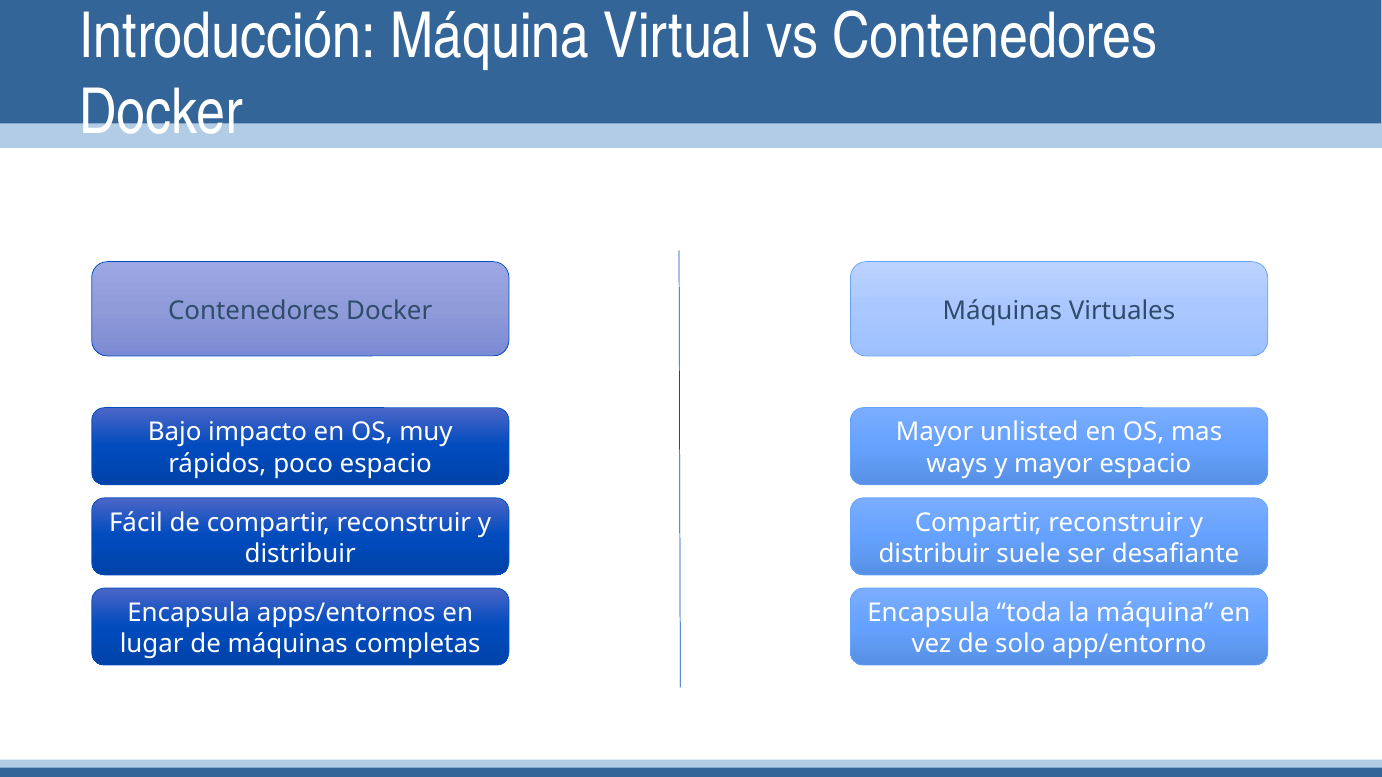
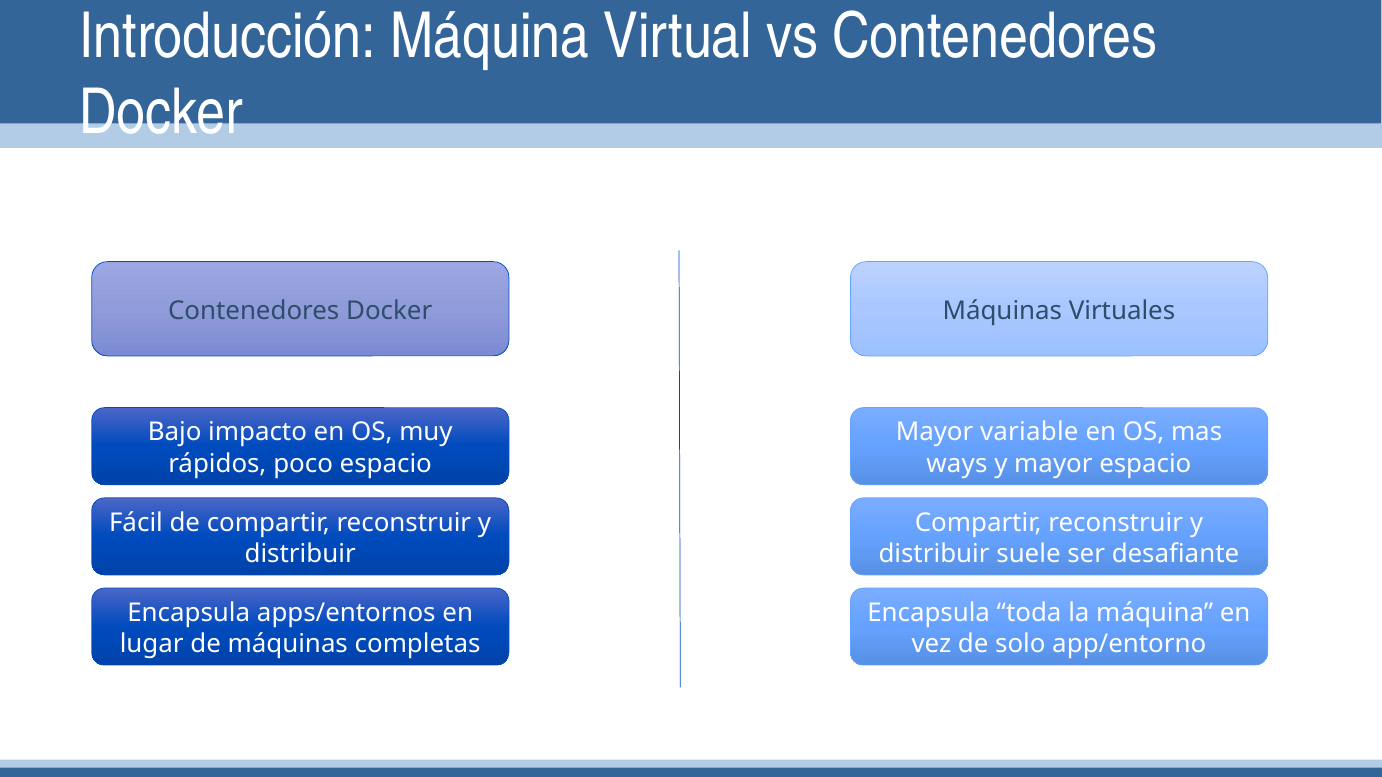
unlisted: unlisted -> variable
